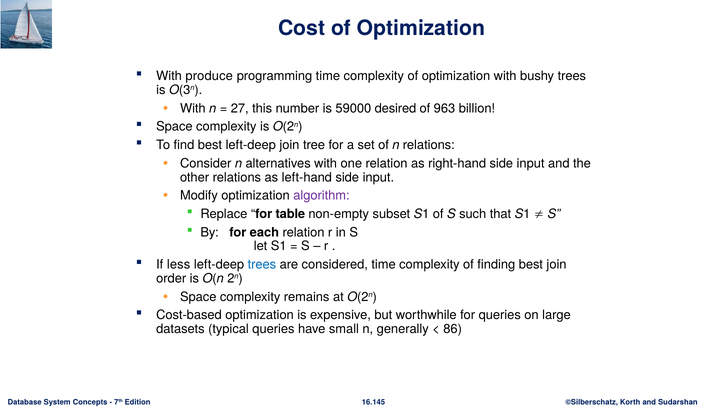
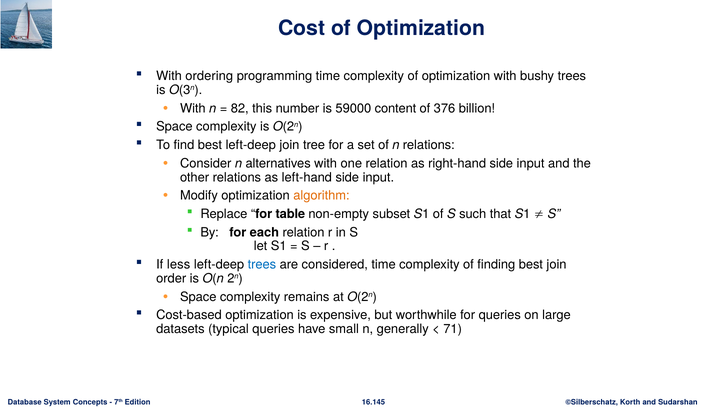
produce: produce -> ordering
27: 27 -> 82
desired: desired -> content
963: 963 -> 376
algorithm colour: purple -> orange
86: 86 -> 71
